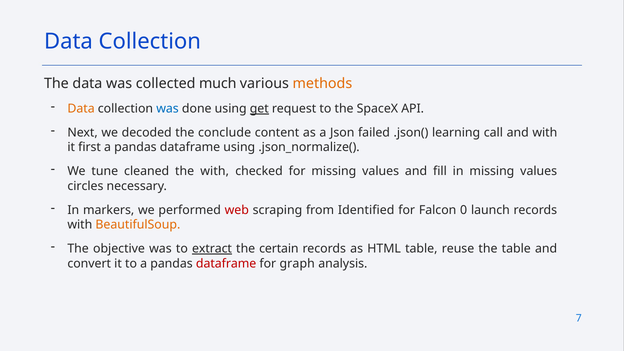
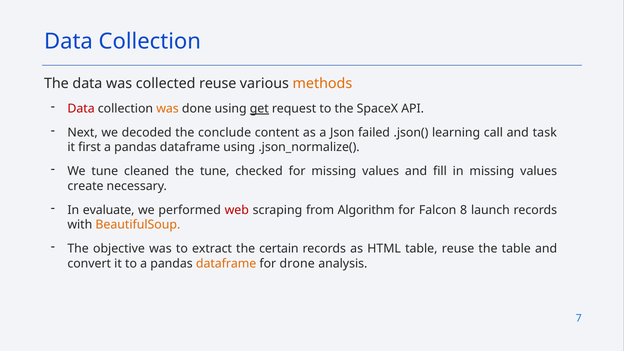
collected much: much -> reuse
Data at (81, 109) colour: orange -> red
was at (168, 109) colour: blue -> orange
and with: with -> task
the with: with -> tune
circles: circles -> create
markers: markers -> evaluate
Identified: Identified -> Algorithm
0: 0 -> 8
extract underline: present -> none
dataframe at (226, 264) colour: red -> orange
graph: graph -> drone
